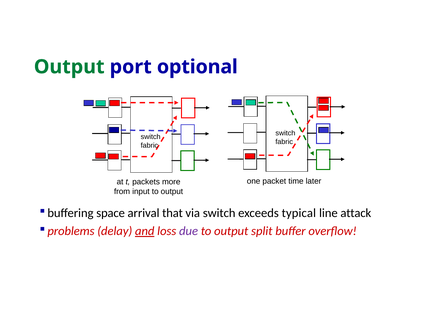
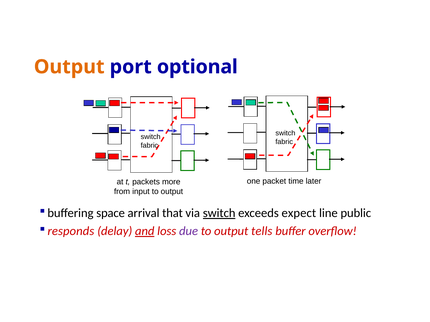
Output at (69, 67) colour: green -> orange
switch at (219, 213) underline: none -> present
typical: typical -> expect
attack: attack -> public
problems: problems -> responds
split: split -> tells
